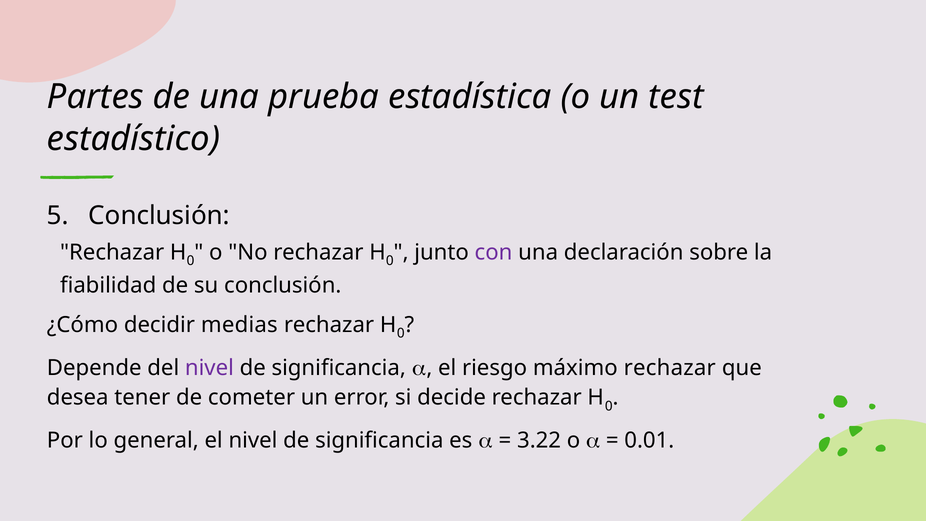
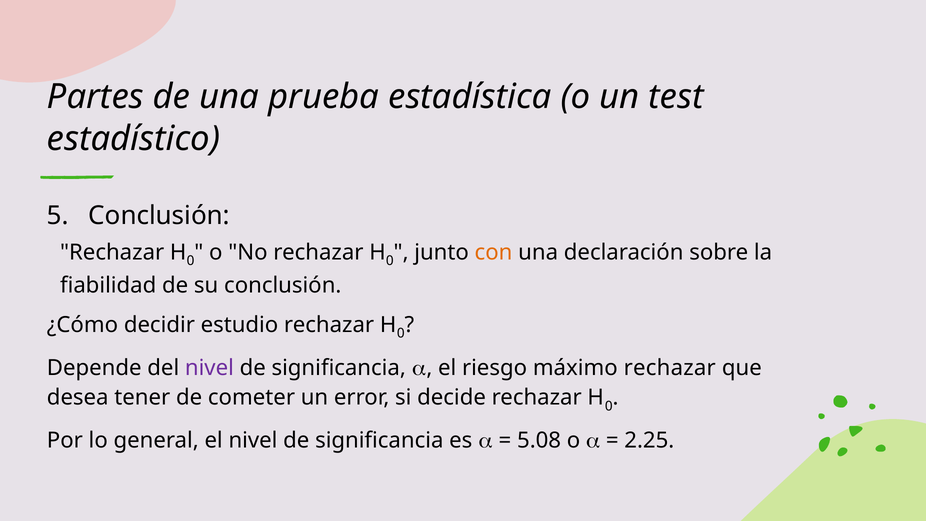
con colour: purple -> orange
medias: medias -> estudio
3.22: 3.22 -> 5.08
0.01: 0.01 -> 2.25
